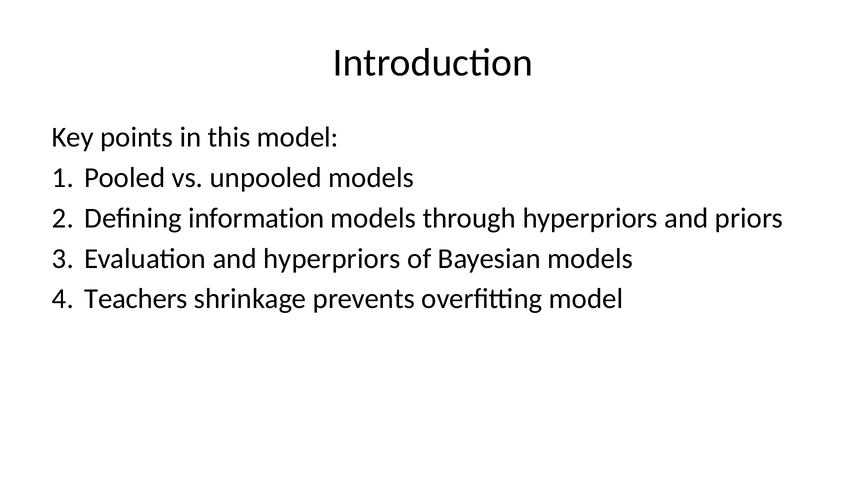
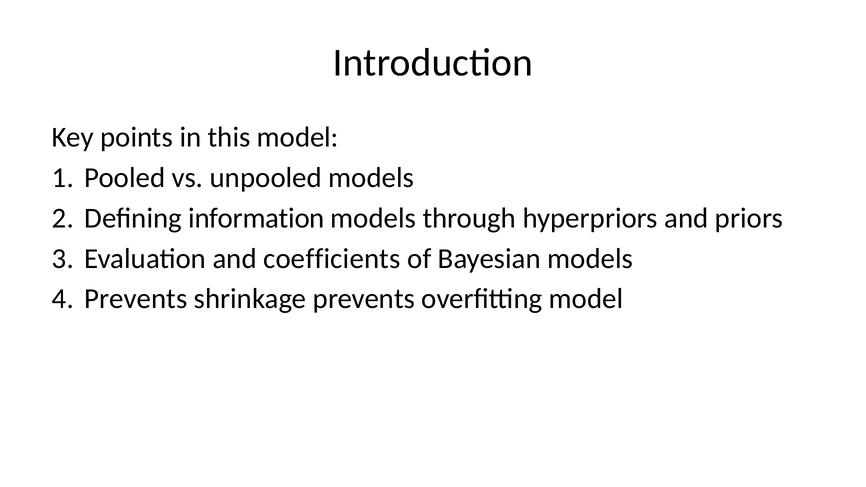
and hyperpriors: hyperpriors -> coefficients
Teachers at (136, 299): Teachers -> Prevents
